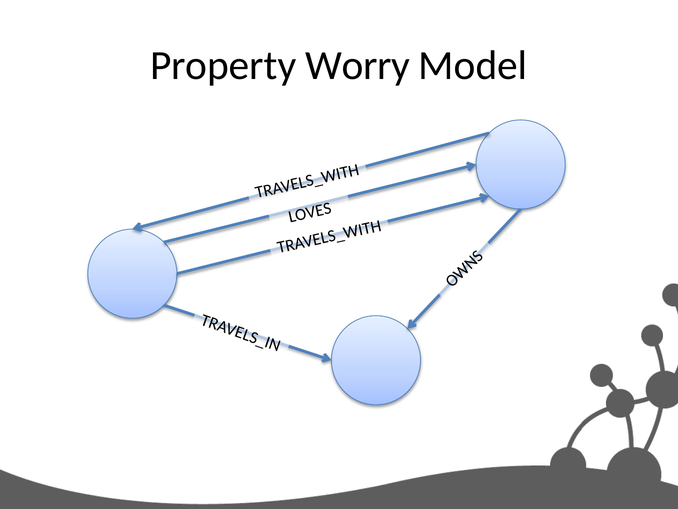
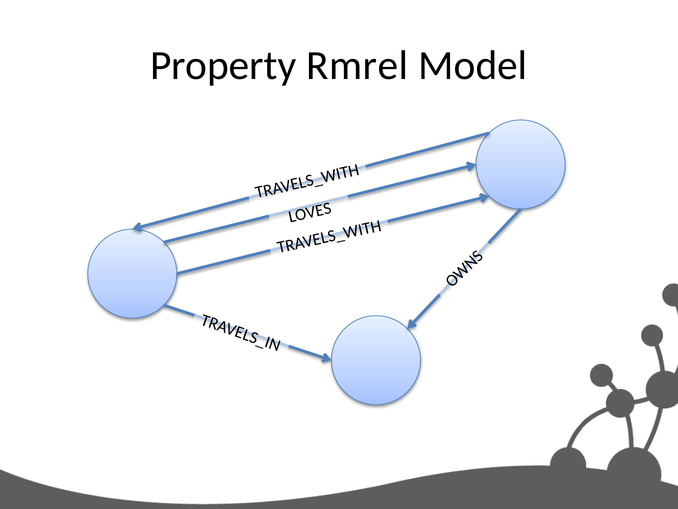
Worry: Worry -> Rmrel
